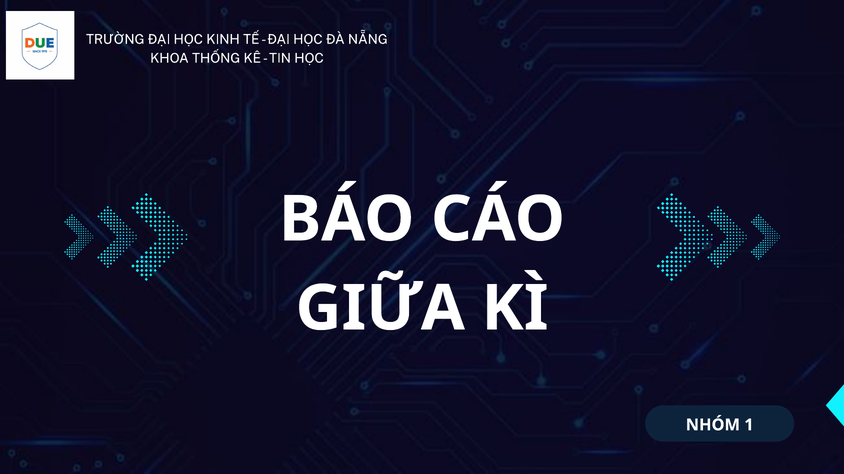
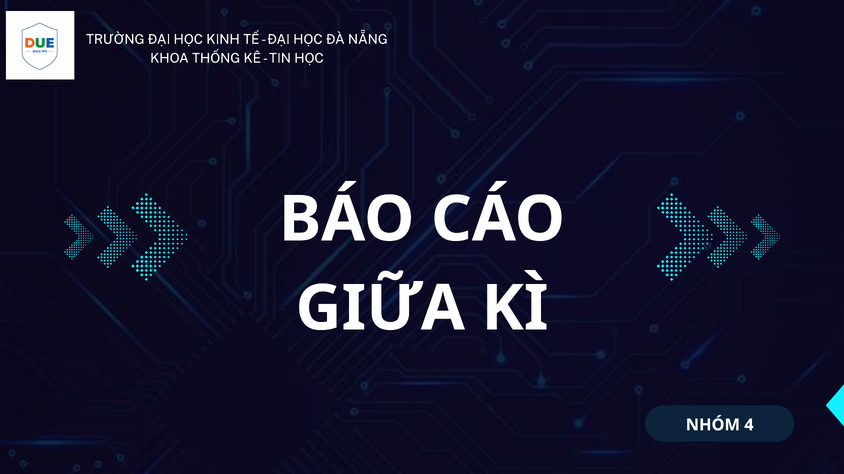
1: 1 -> 4
